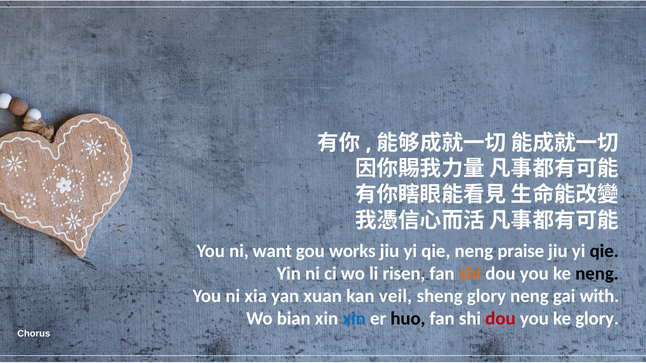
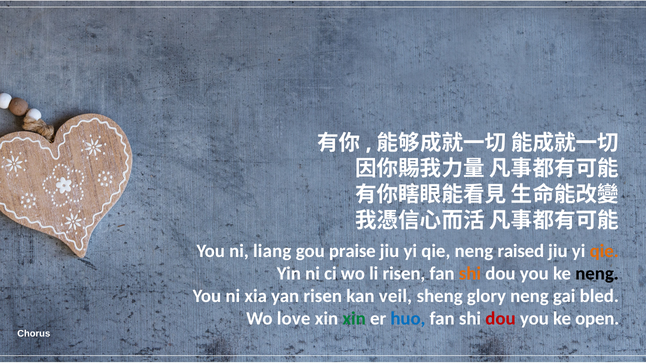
want: want -> liang
works: works -> praise
praise: praise -> raised
qie at (604, 251) colour: black -> orange
yan xuan: xuan -> risen
with: with -> bled
bian: bian -> love
xin at (354, 319) colour: blue -> green
huo colour: black -> blue
ke glory: glory -> open
